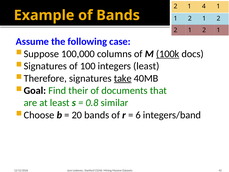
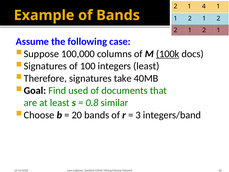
take underline: present -> none
their: their -> used
6: 6 -> 3
